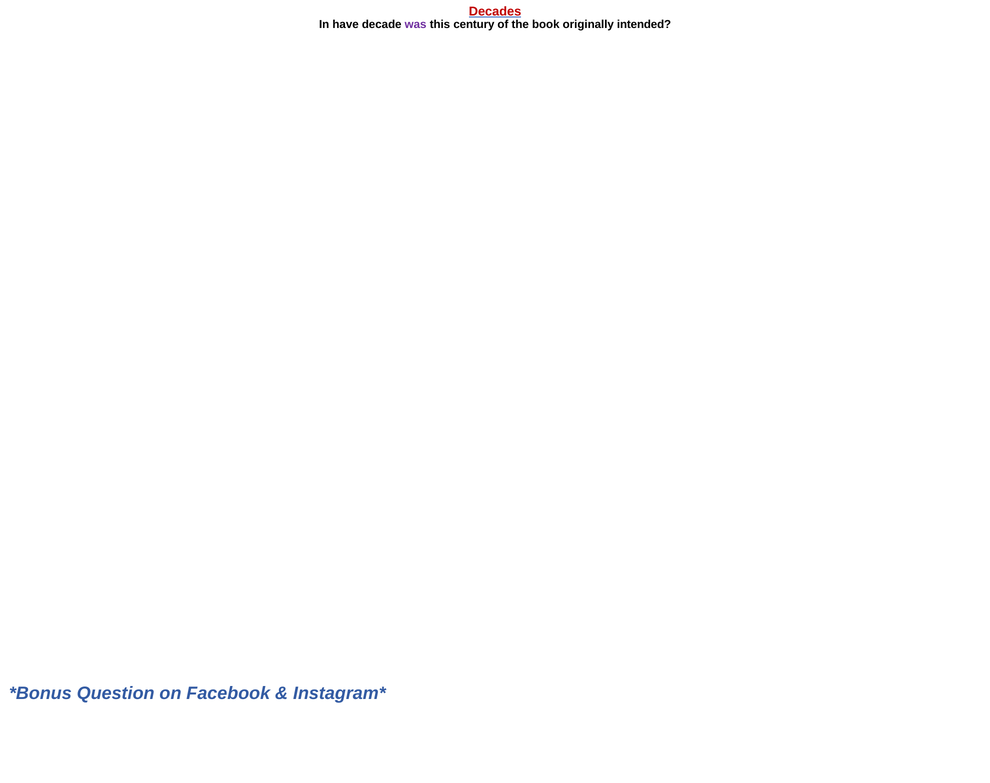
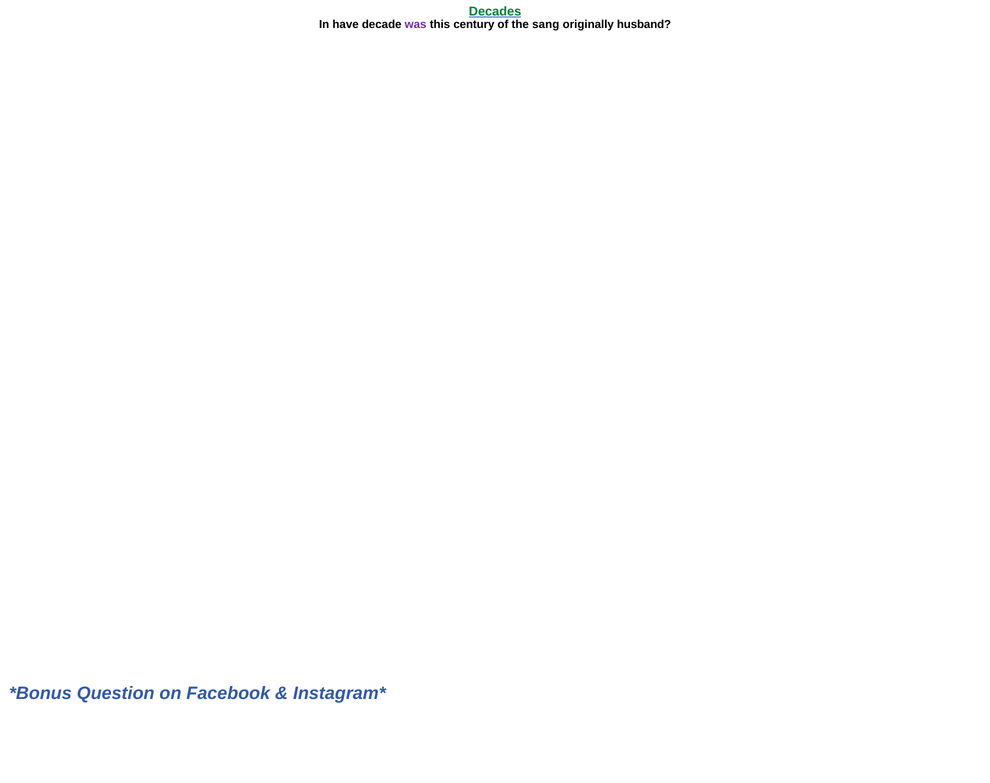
Decades colour: red -> green
book: book -> sang
intended: intended -> husband
